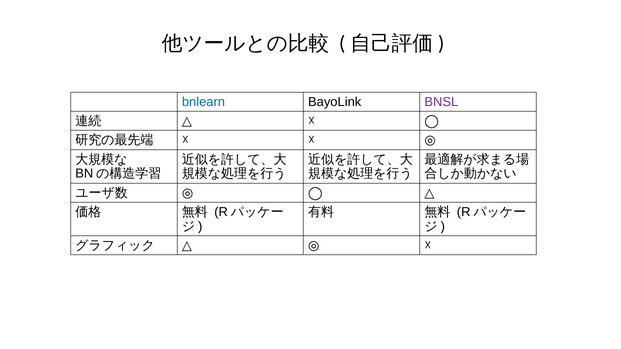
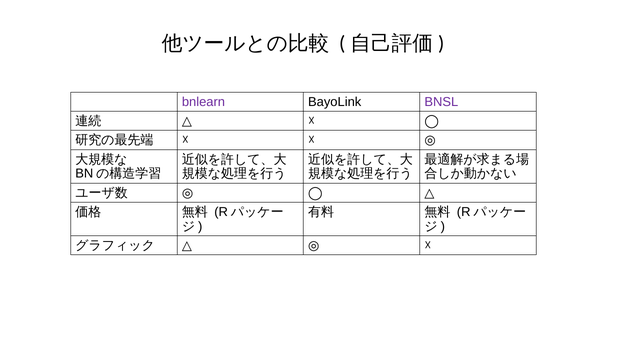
bnlearn colour: blue -> purple
